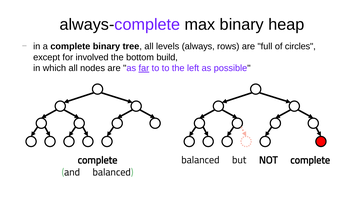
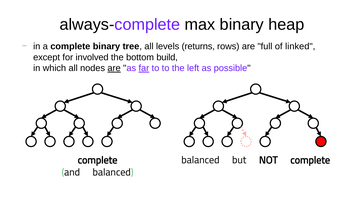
always: always -> returns
circles: circles -> linked
are at (114, 68) underline: none -> present
